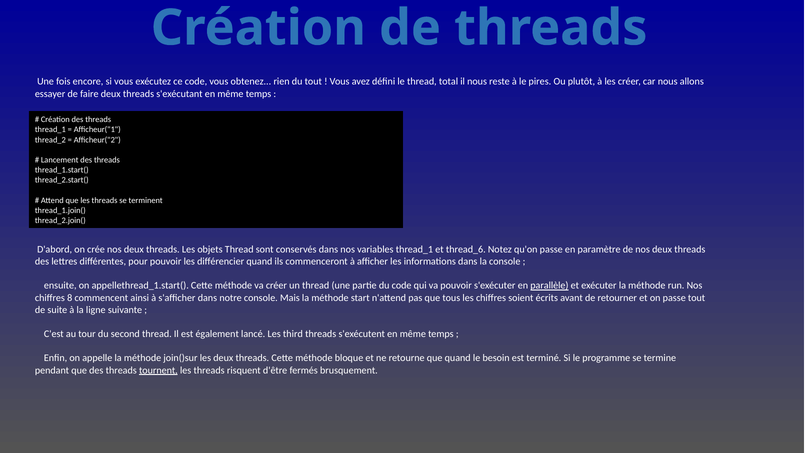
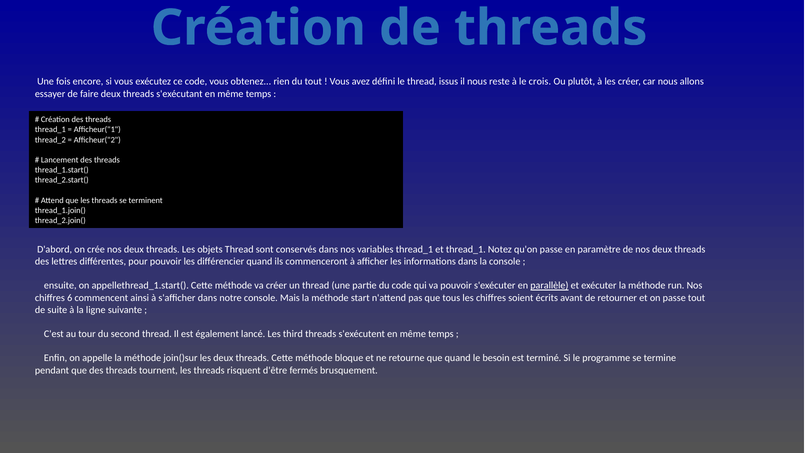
total: total -> issus
pires: pires -> crois
et thread_6: thread_6 -> thread_1
8: 8 -> 6
tournent underline: present -> none
